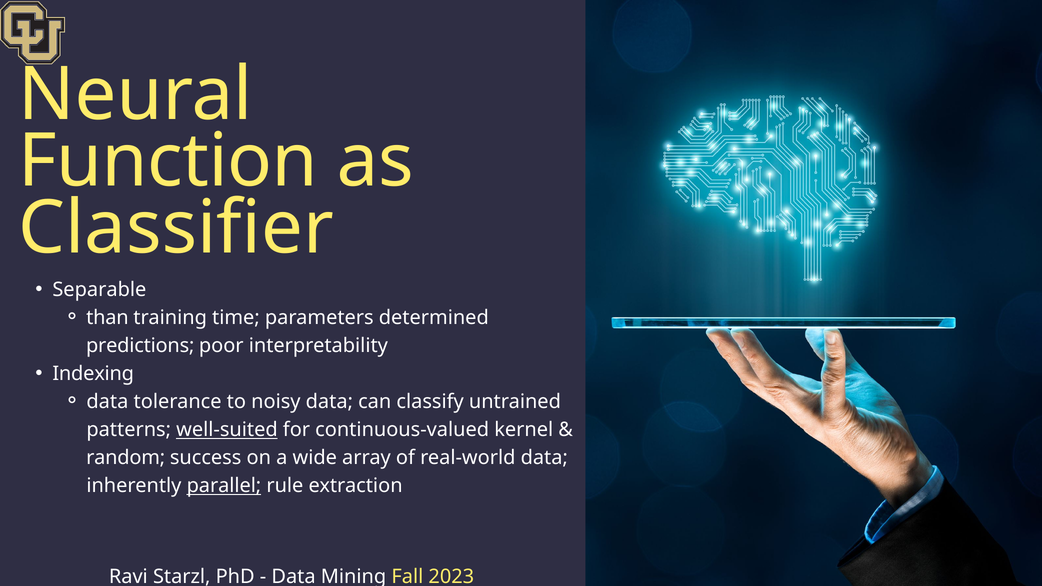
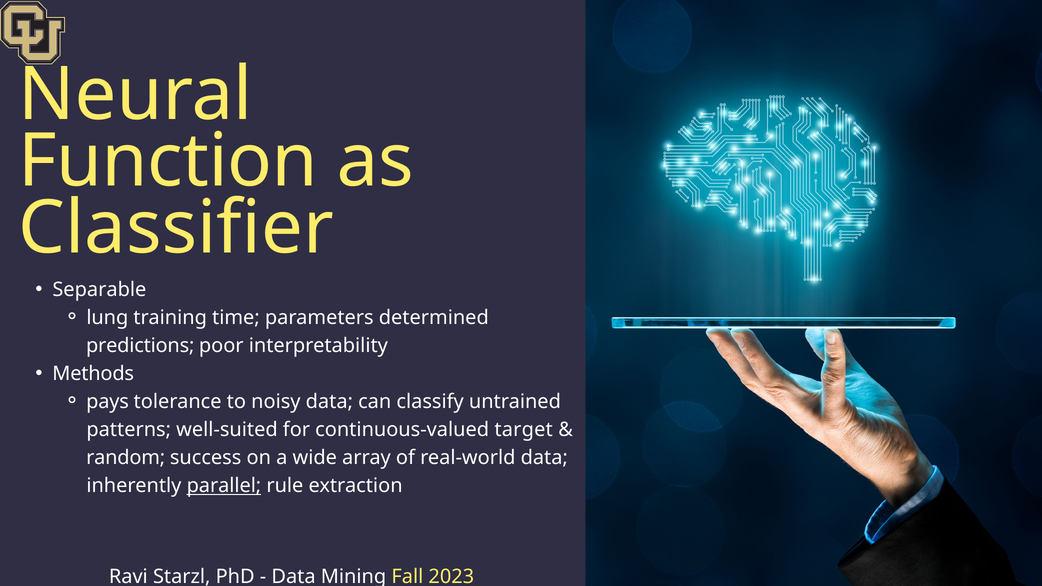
than: than -> lung
Indexing: Indexing -> Methods
data at (107, 402): data -> pays
well-suited underline: present -> none
kernel: kernel -> target
